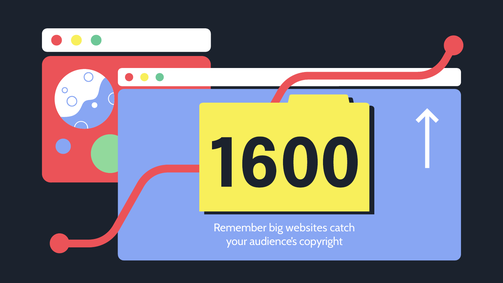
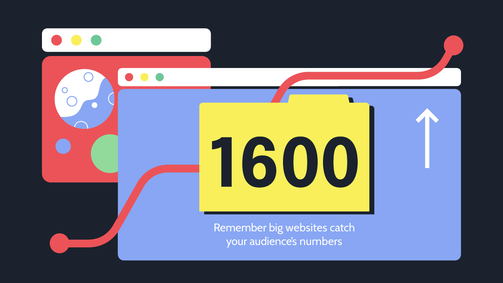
copyright: copyright -> numbers
